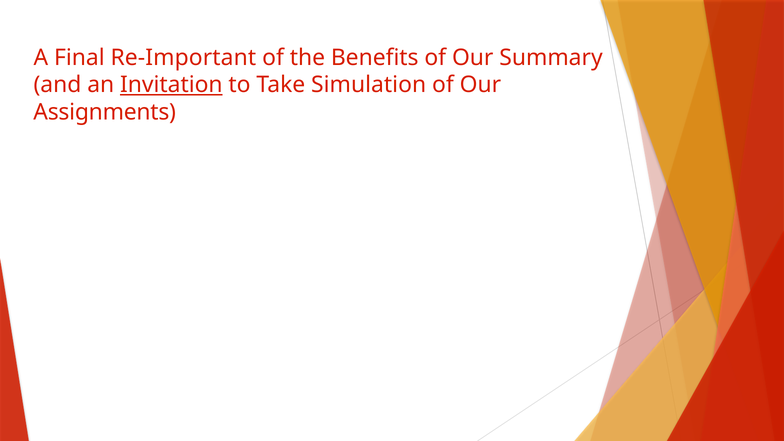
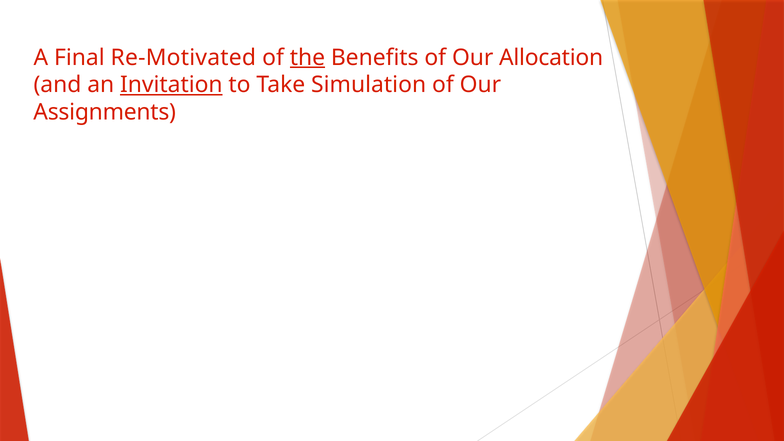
Re-Important: Re-Important -> Re-Motivated
the underline: none -> present
Summary: Summary -> Allocation
